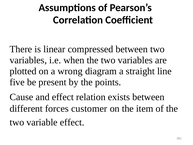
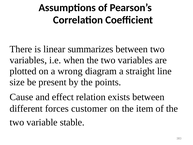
compressed: compressed -> summarizes
five: five -> size
variable effect: effect -> stable
